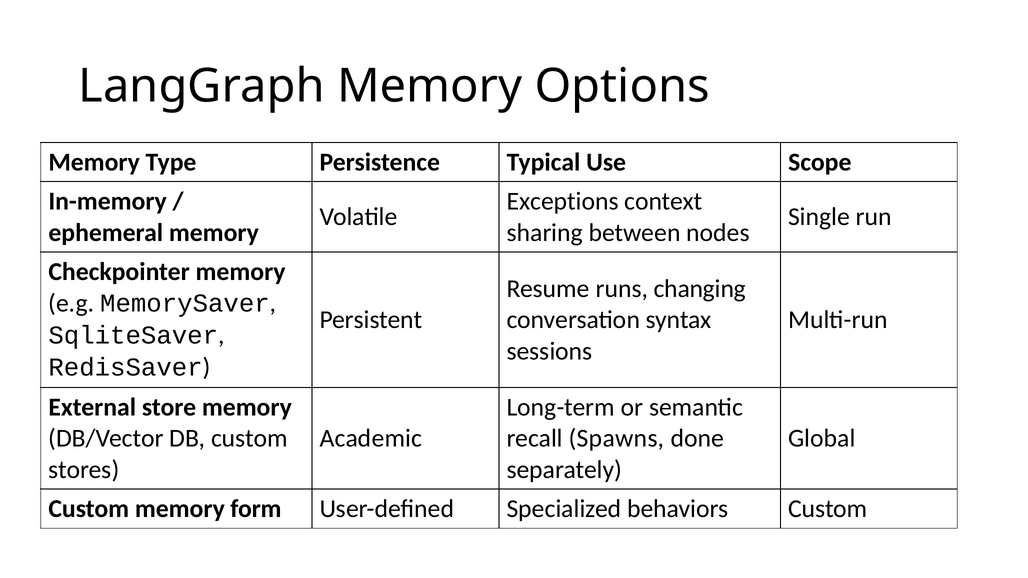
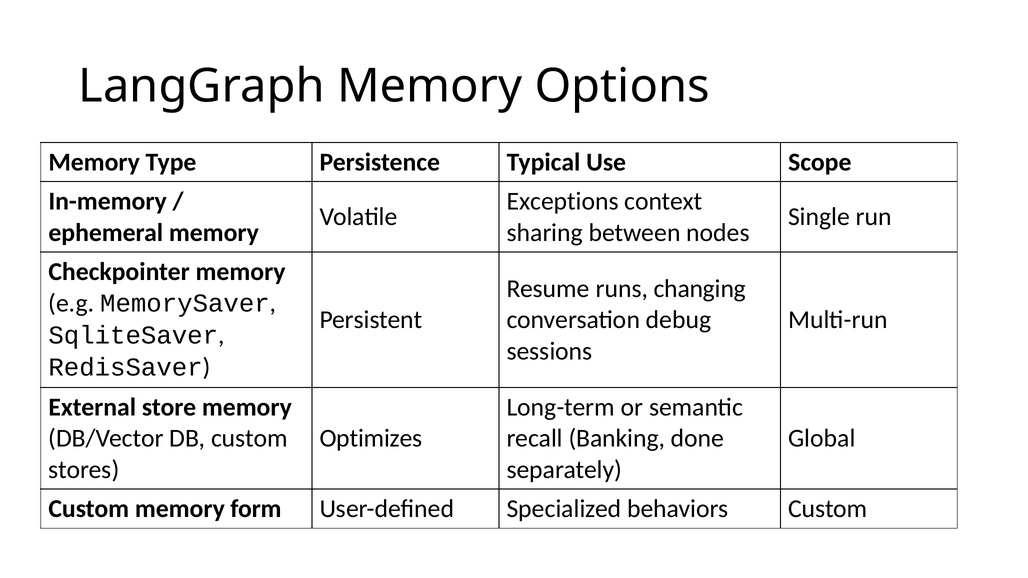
syntax: syntax -> debug
Academic: Academic -> Optimizes
Spawns: Spawns -> Banking
